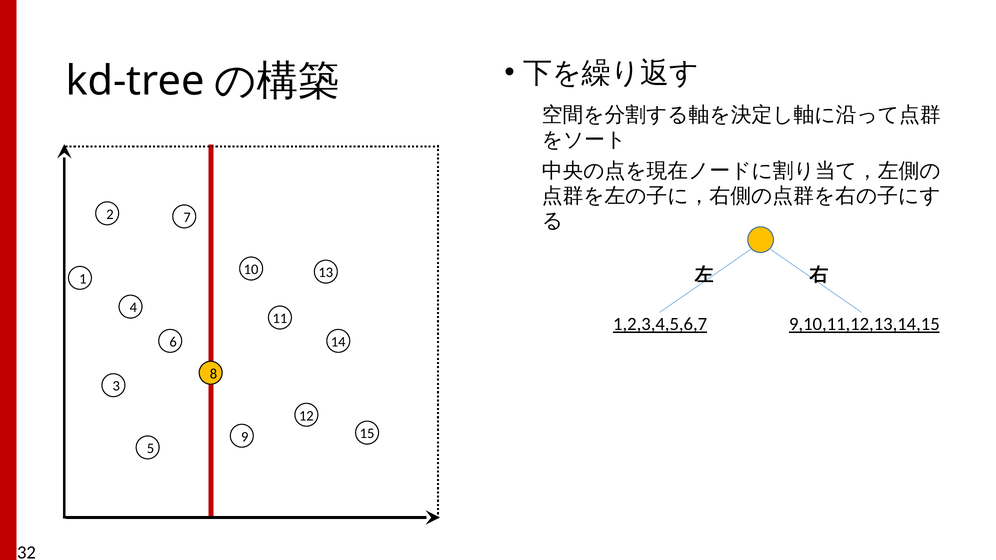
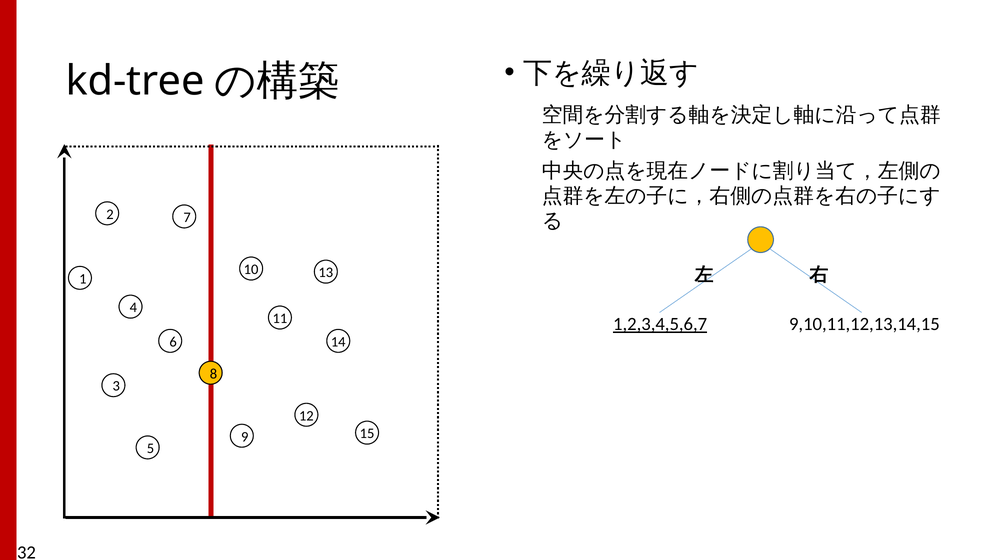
9,10,11,12,13,14,15 underline: present -> none
